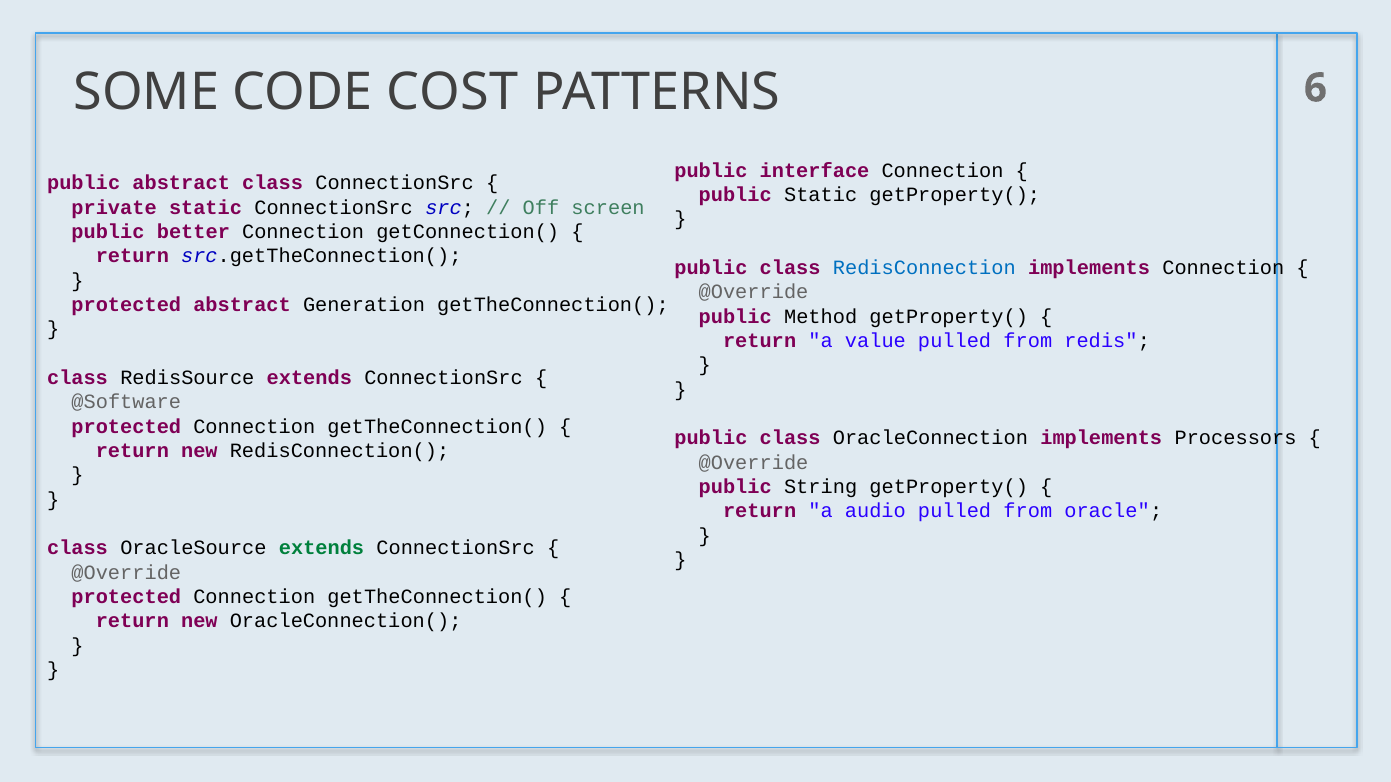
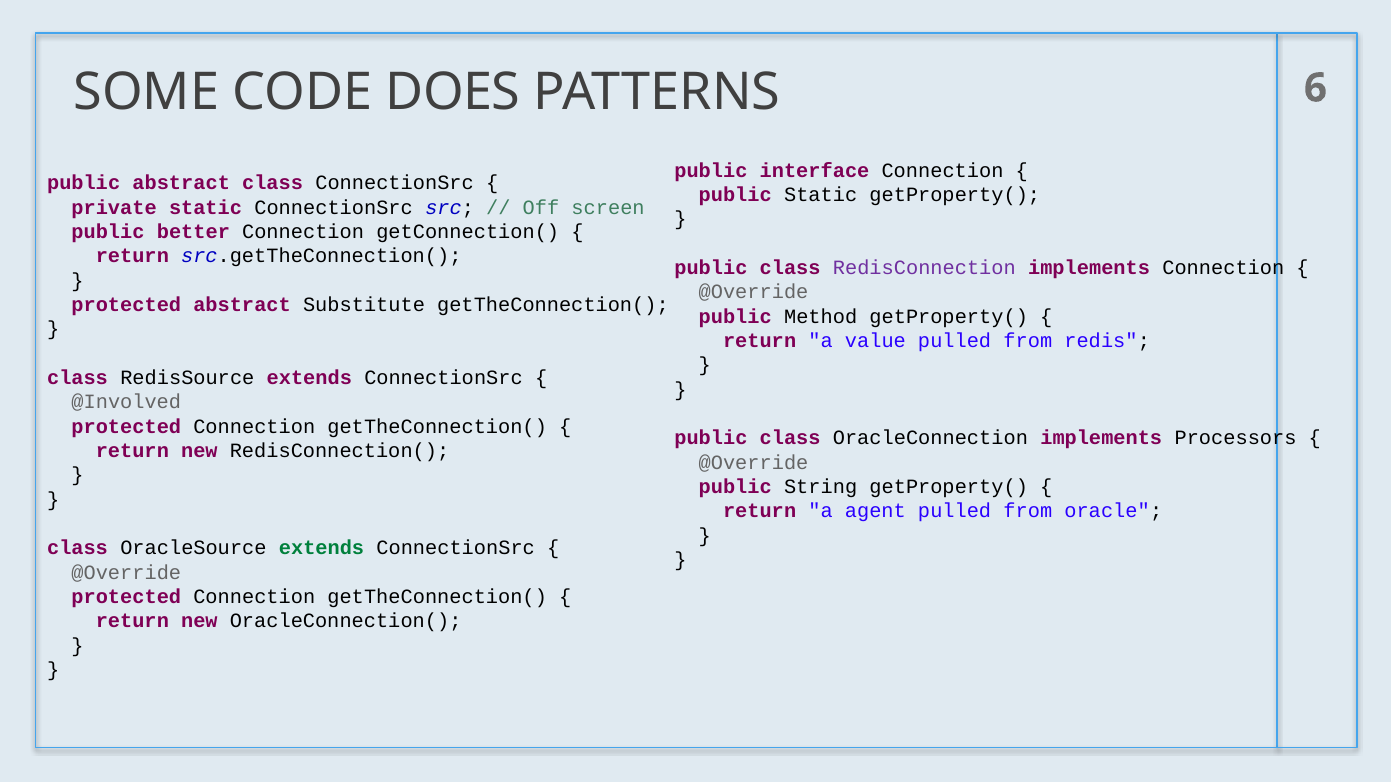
COST: COST -> DOES
RedisConnection colour: blue -> purple
Generation: Generation -> Substitute
@Software: @Software -> @Involved
audio: audio -> agent
